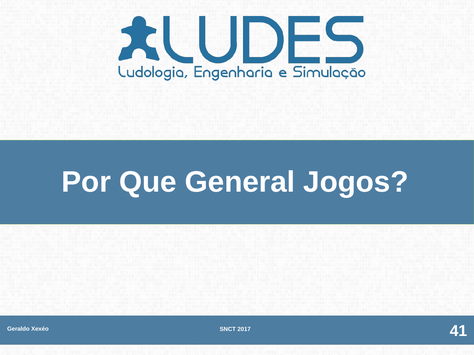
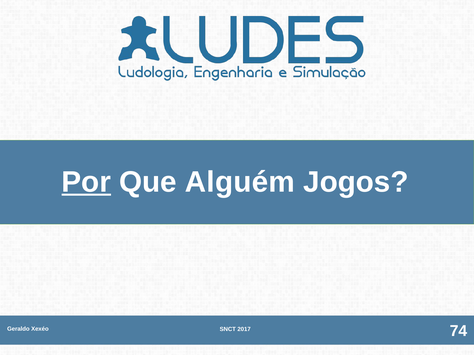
Por underline: none -> present
General: General -> Alguém
41: 41 -> 74
